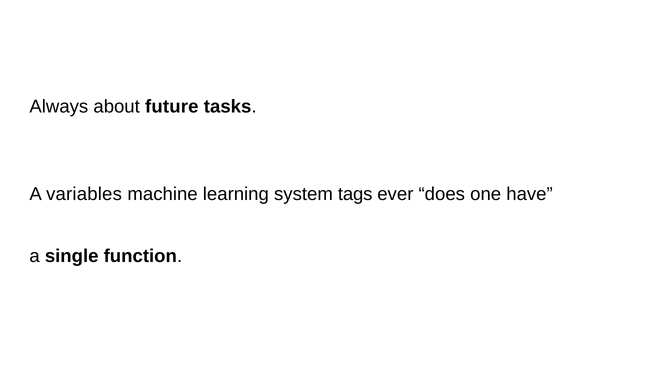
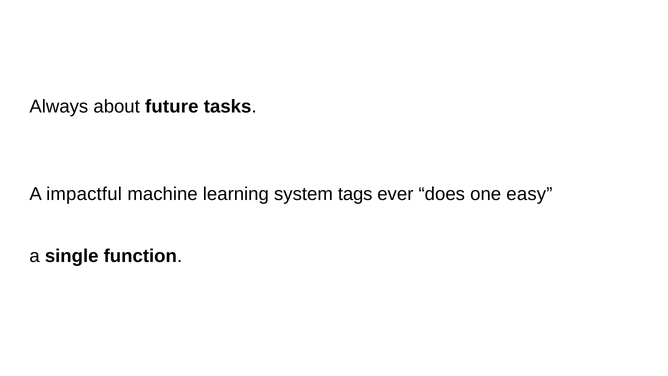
variables: variables -> impactful
have: have -> easy
